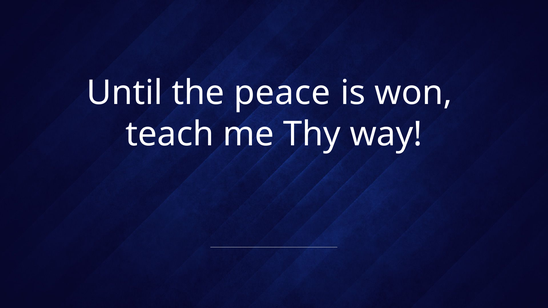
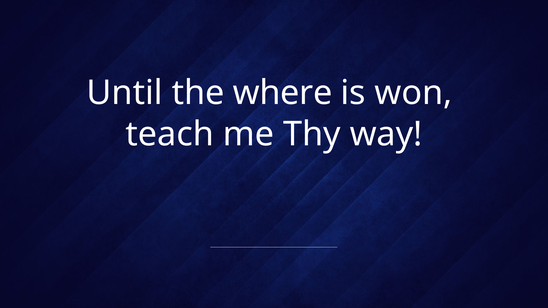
peace: peace -> where
